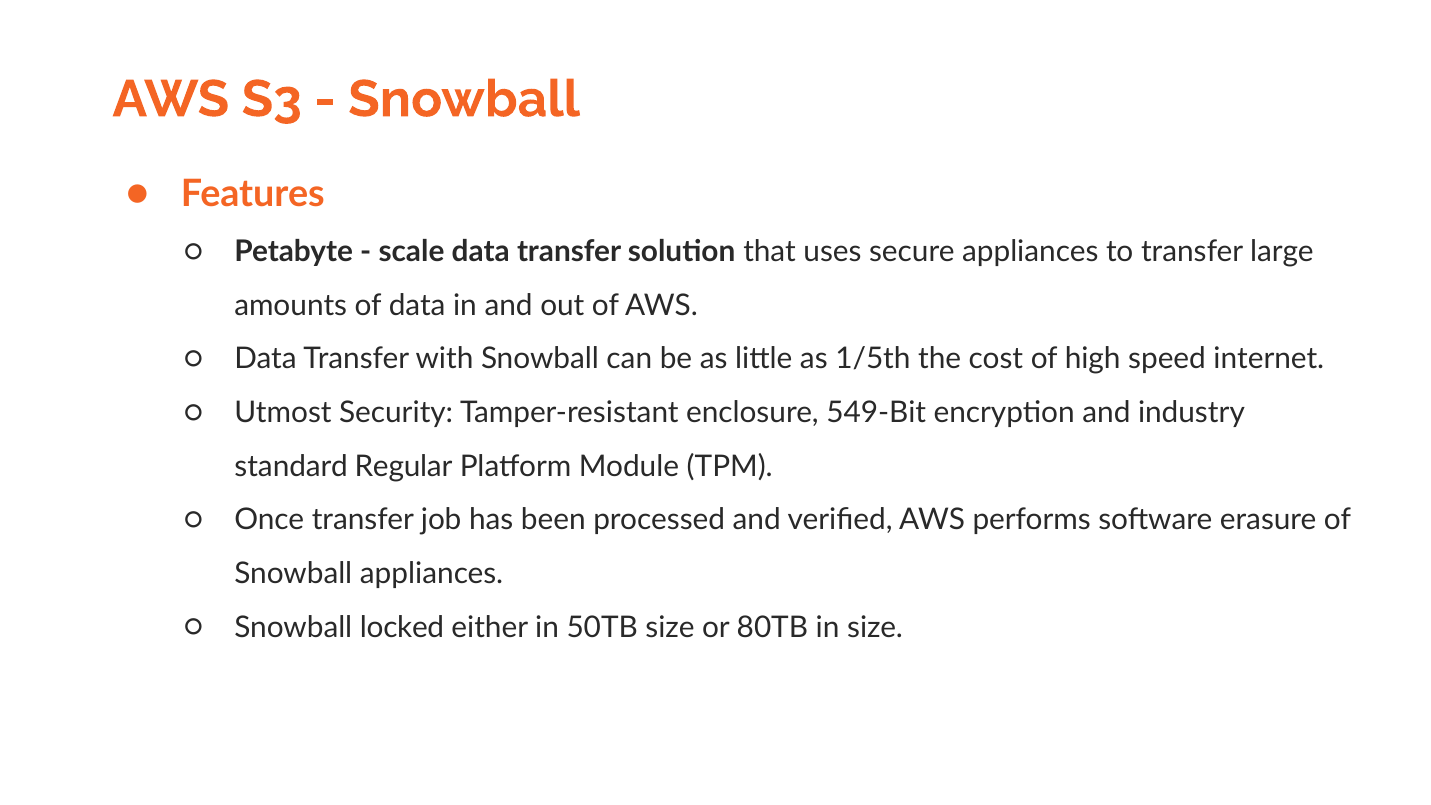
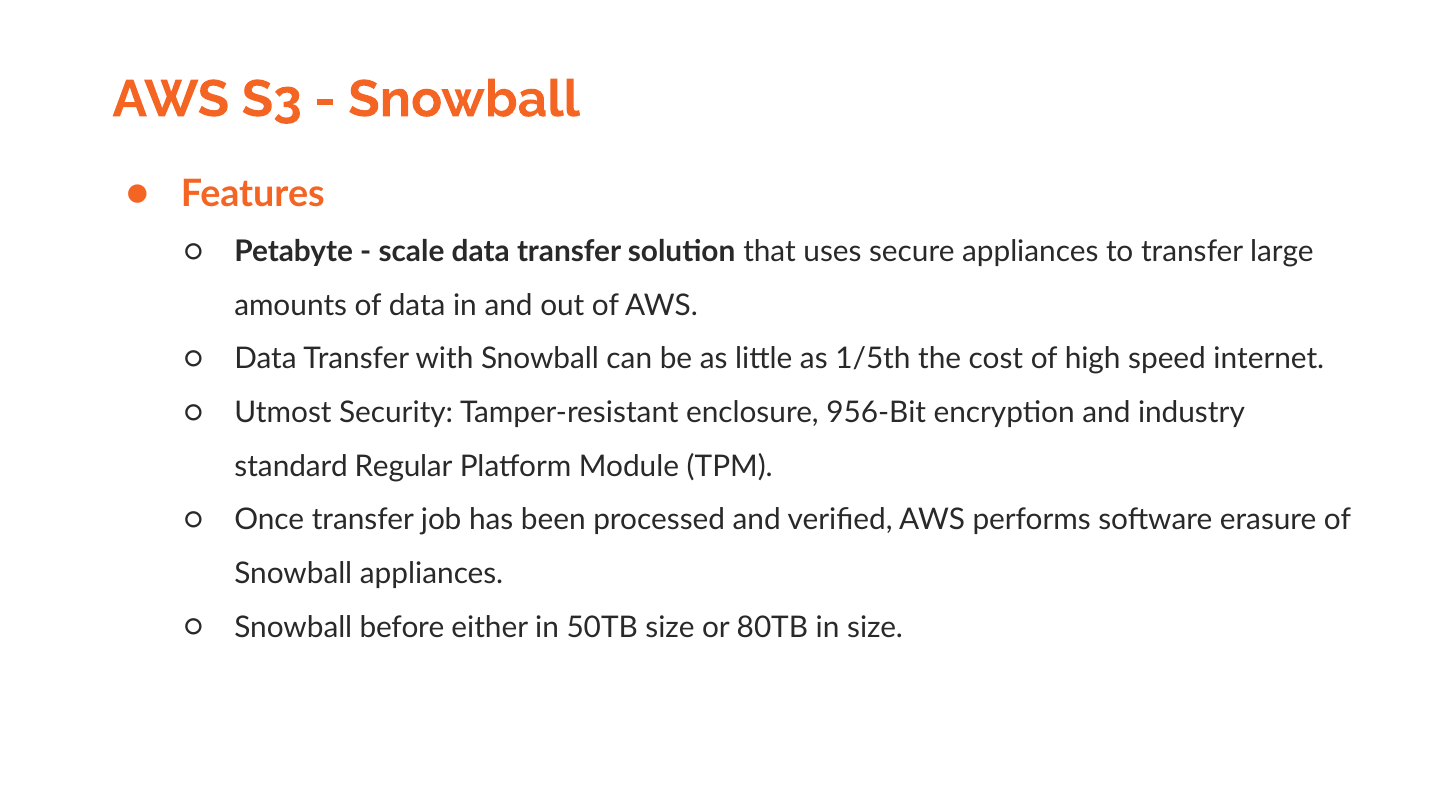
549-Bit: 549-Bit -> 956-Bit
locked: locked -> before
